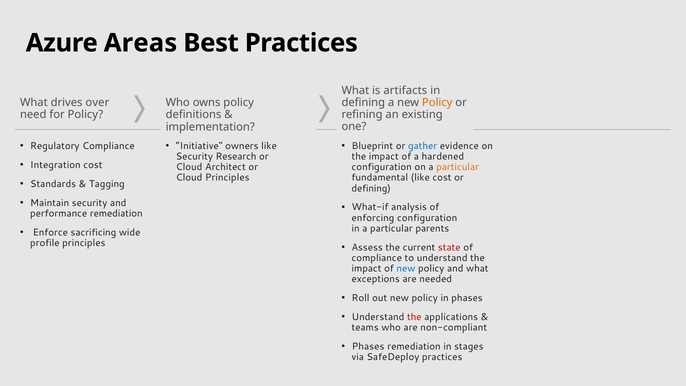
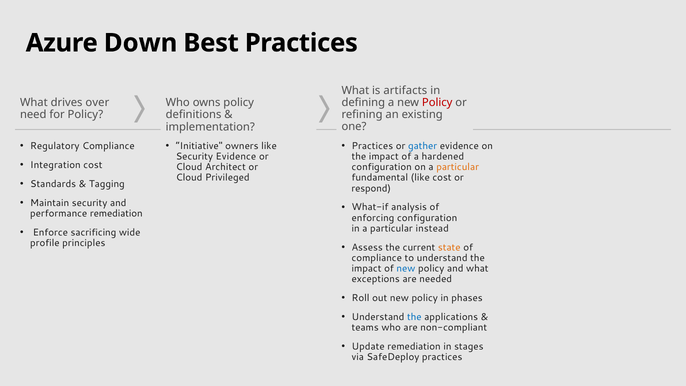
Areas: Areas -> Down
Policy at (437, 102) colour: orange -> red
Blueprint at (372, 146): Blueprint -> Practices
Security Research: Research -> Evidence
Cloud Principles: Principles -> Privileged
defining at (371, 188): defining -> respond
parents: parents -> instead
state colour: red -> orange
the at (414, 317) colour: red -> blue
Phases at (368, 347): Phases -> Update
